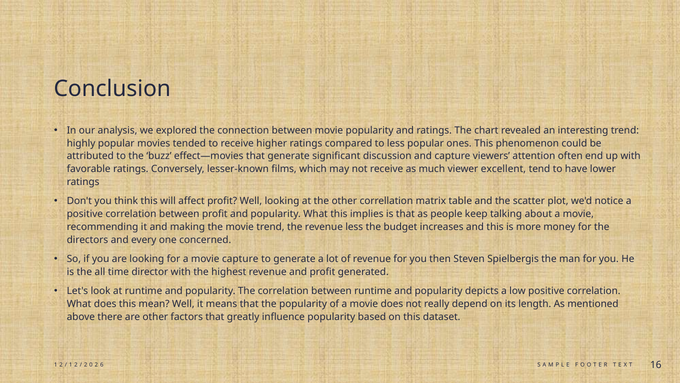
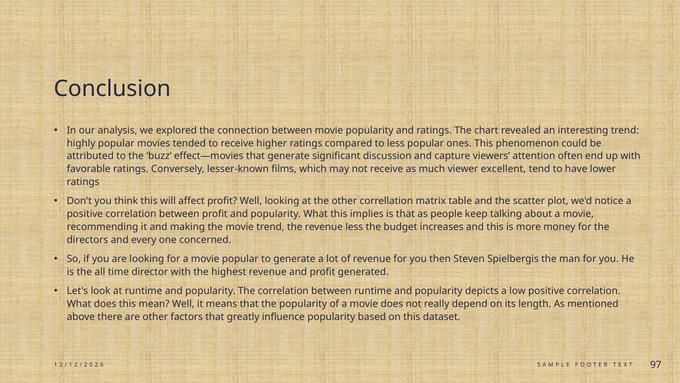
movie capture: capture -> popular
16: 16 -> 97
